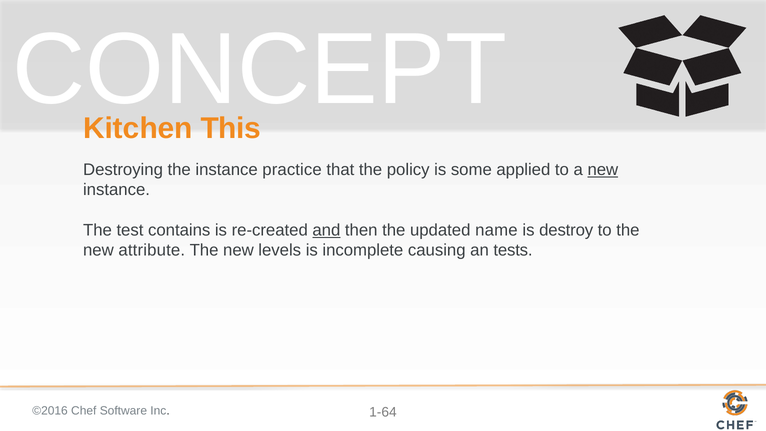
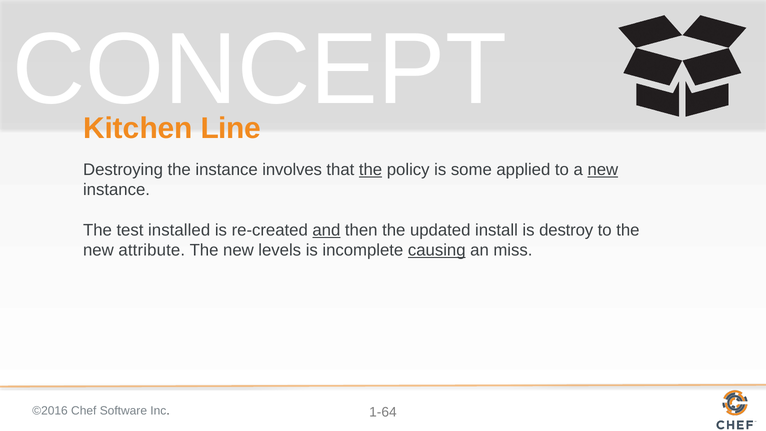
This: This -> Line
practice: practice -> involves
the at (371, 170) underline: none -> present
contains: contains -> installed
name: name -> install
causing underline: none -> present
tests: tests -> miss
